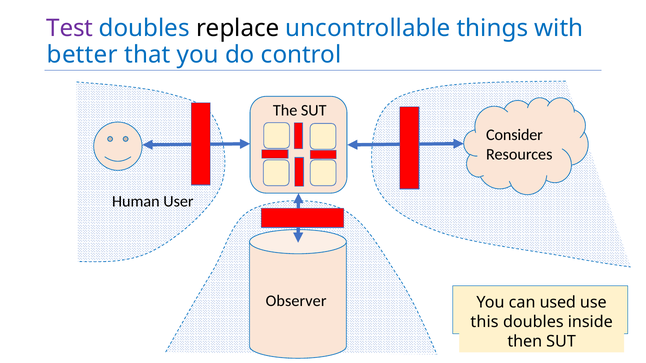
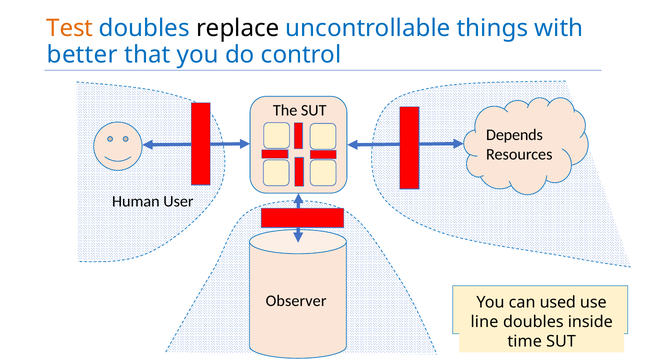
Test colour: purple -> orange
Consider: Consider -> Depends
this: this -> line
then: then -> time
